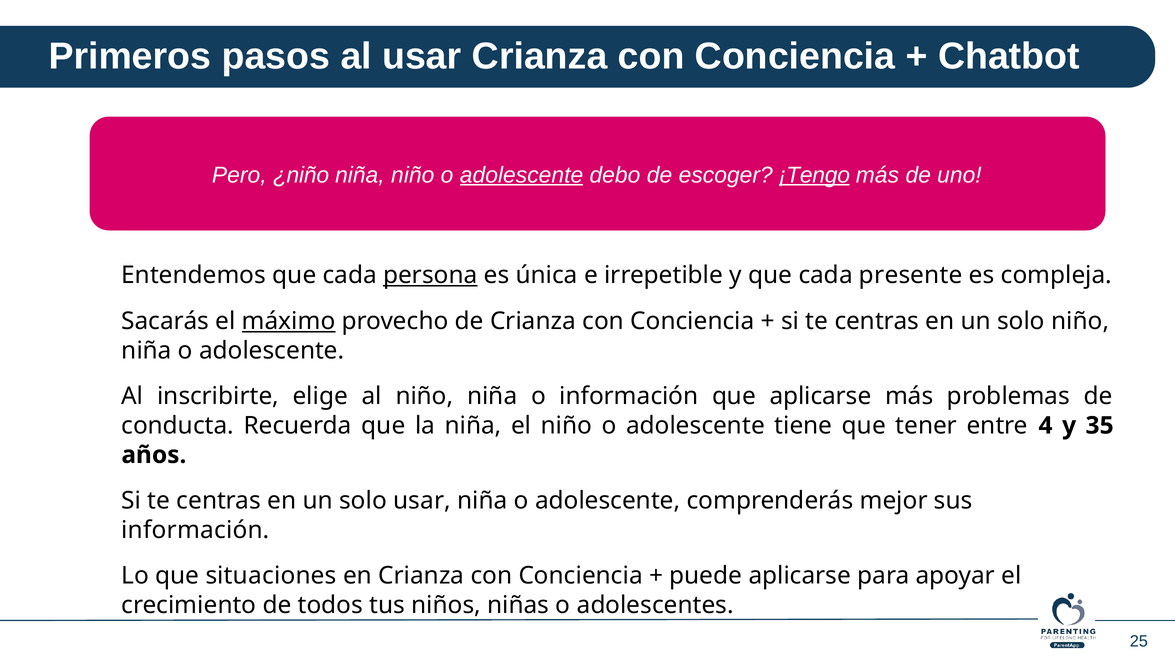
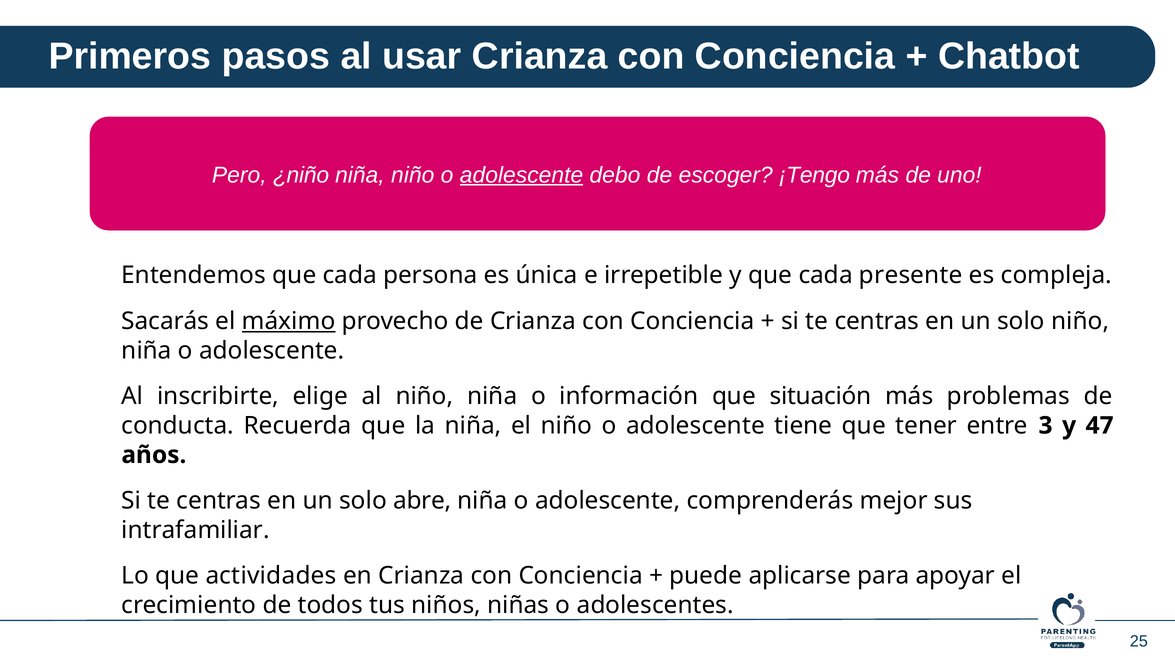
¡Tengo underline: present -> none
persona underline: present -> none
que aplicarse: aplicarse -> situación
4: 4 -> 3
35: 35 -> 47
solo usar: usar -> abre
información at (195, 530): información -> intrafamiliar
situaciones: situaciones -> actividades
